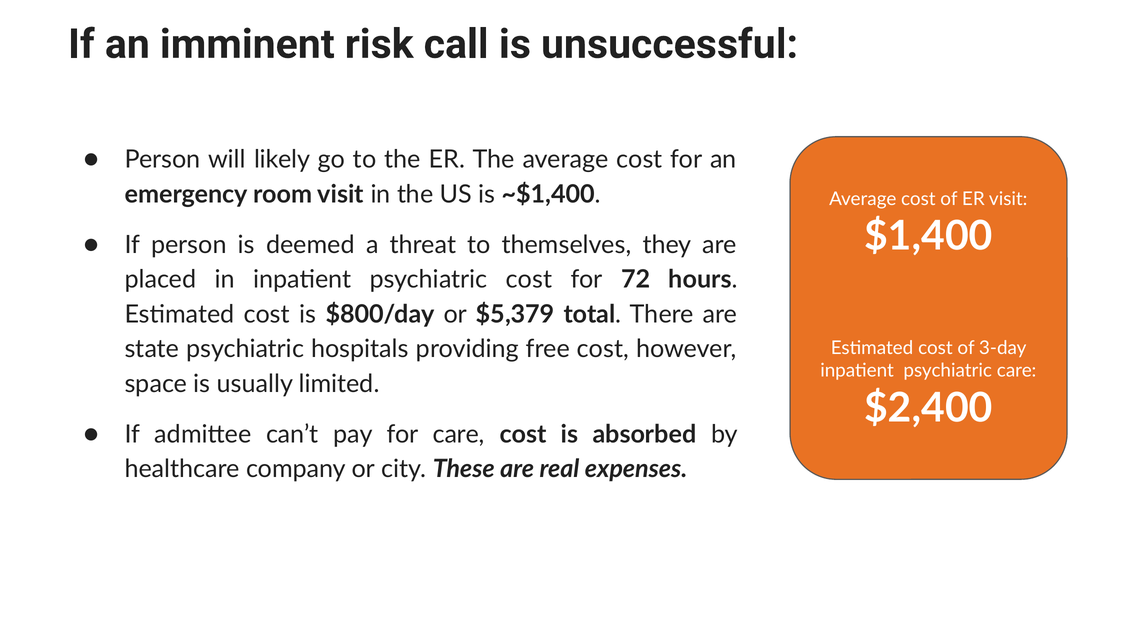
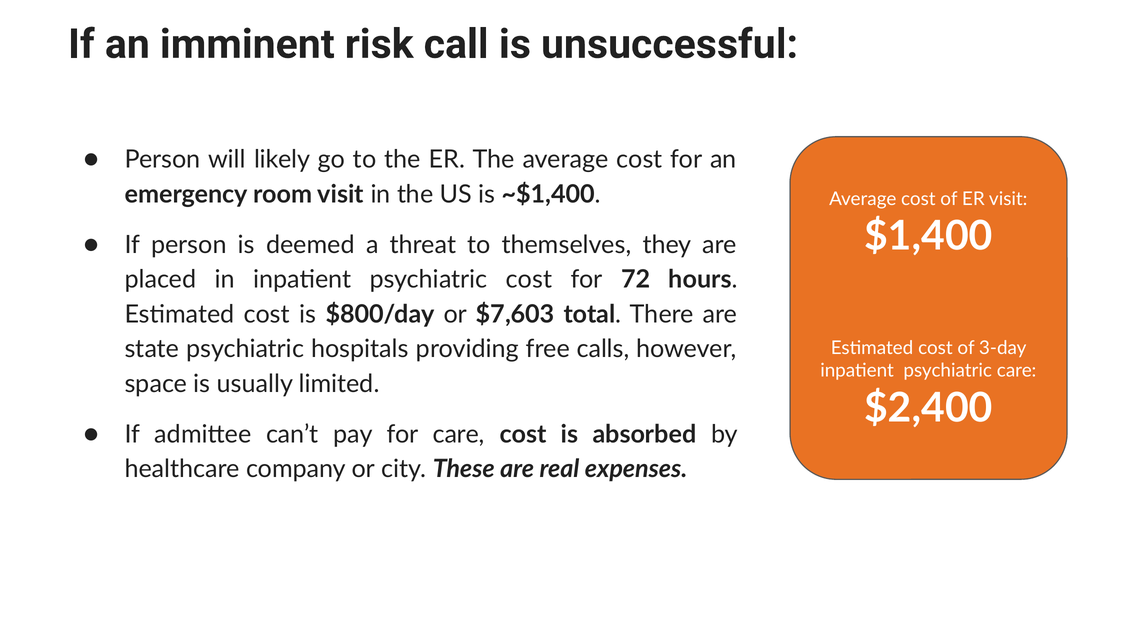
$5,379: $5,379 -> $7,603
free cost: cost -> calls
